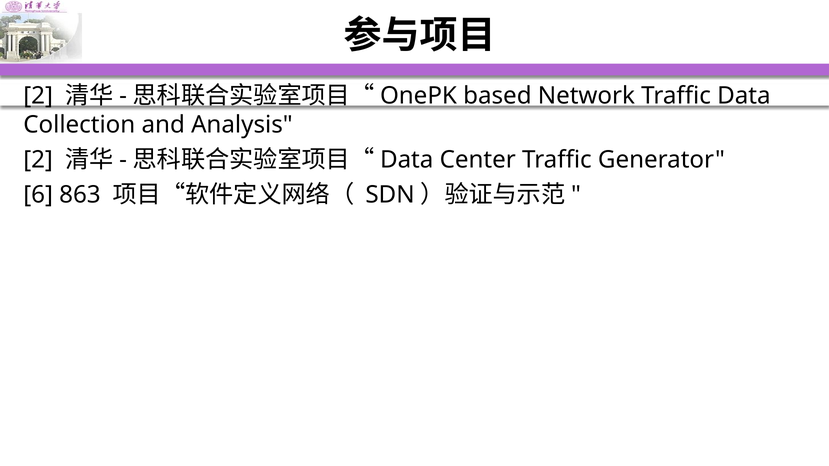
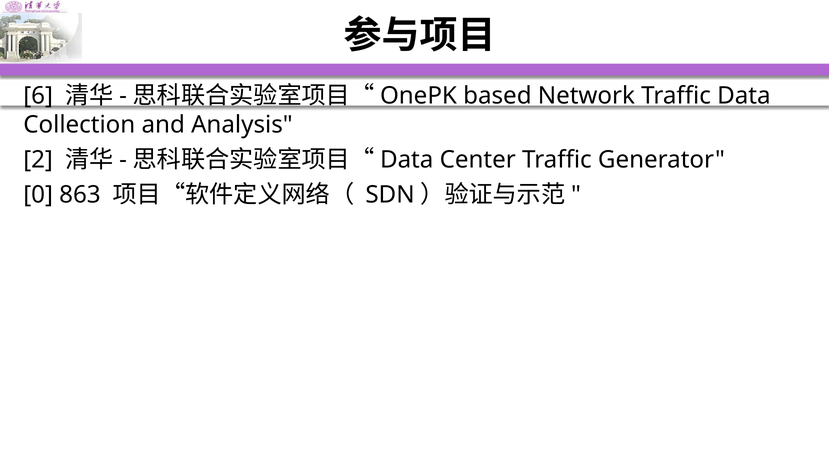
2 at (38, 96): 2 -> 6
6: 6 -> 0
